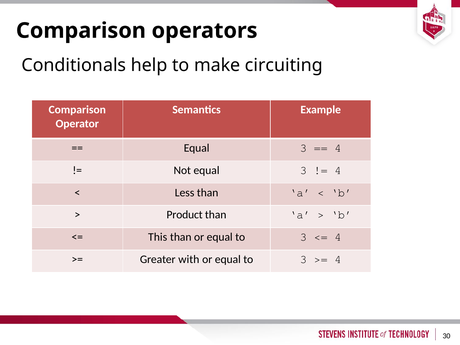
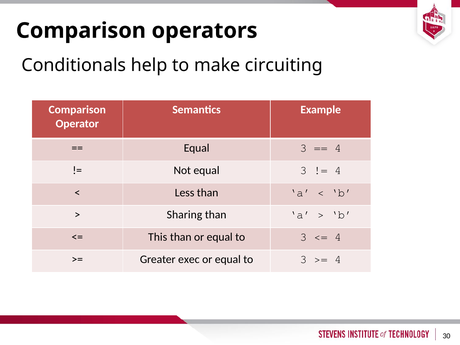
Product: Product -> Sharing
with: with -> exec
